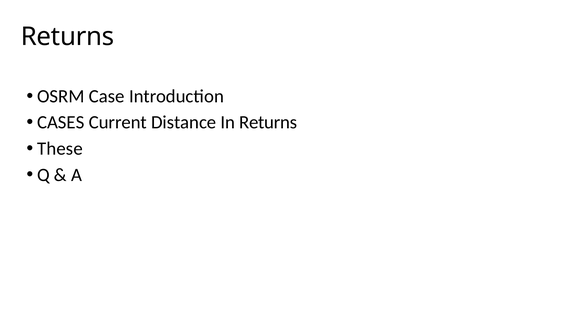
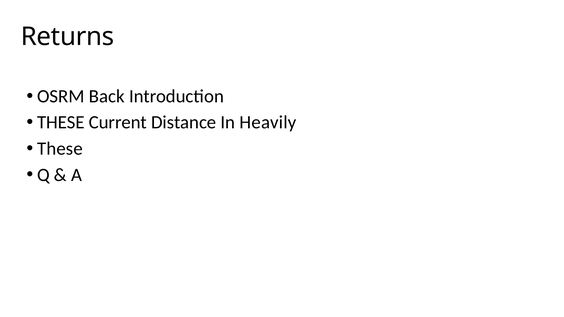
Case: Case -> Back
CASES at (61, 123): CASES -> THESE
In Returns: Returns -> Heavily
